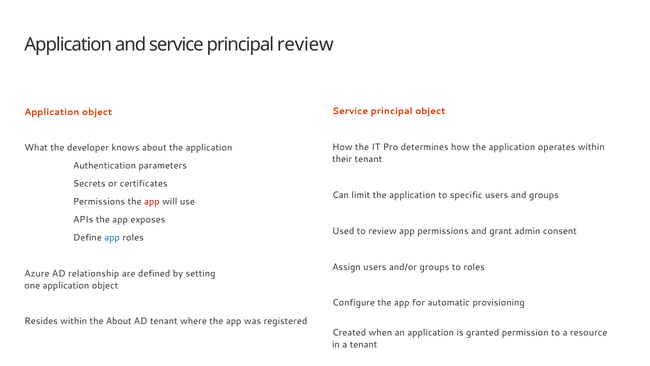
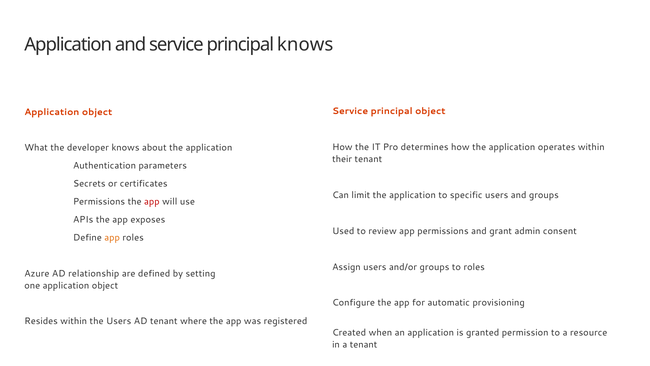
principal review: review -> knows
app at (112, 237) colour: blue -> orange
the About: About -> Users
